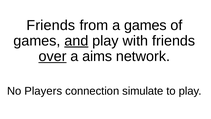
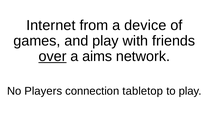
Friends at (51, 25): Friends -> Internet
a games: games -> device
and underline: present -> none
simulate: simulate -> tabletop
